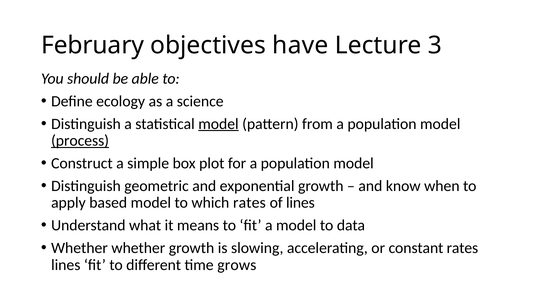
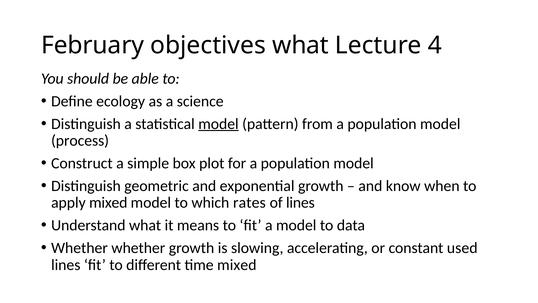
objectives have: have -> what
3: 3 -> 4
process underline: present -> none
apply based: based -> mixed
constant rates: rates -> used
time grows: grows -> mixed
